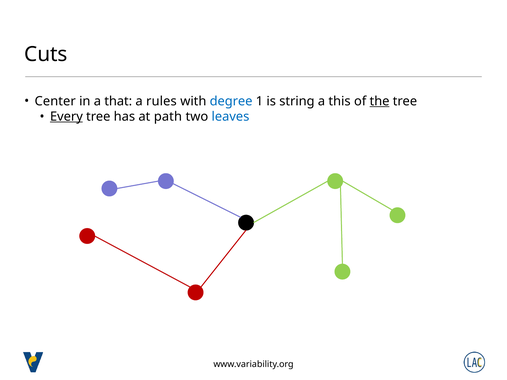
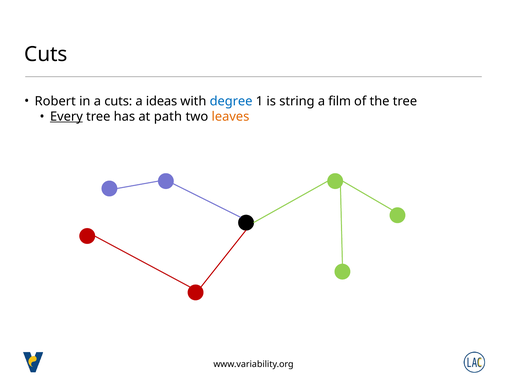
Center: Center -> Robert
a that: that -> cuts
rules: rules -> ideas
this: this -> film
the underline: present -> none
leaves colour: blue -> orange
